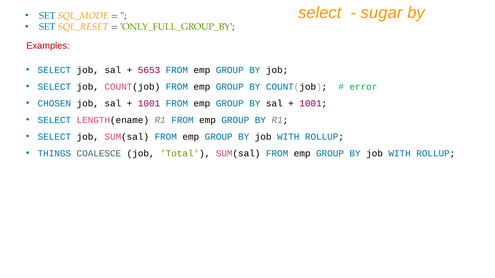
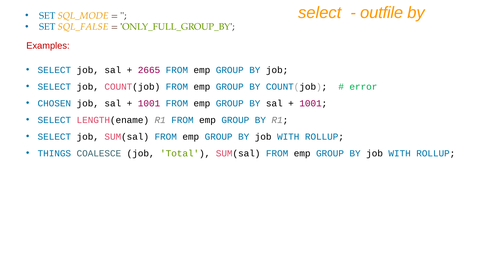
sugar: sugar -> outfile
SQL_RESET: SQL_RESET -> SQL_FALSE
5653: 5653 -> 2665
